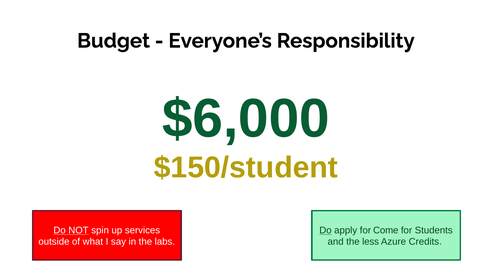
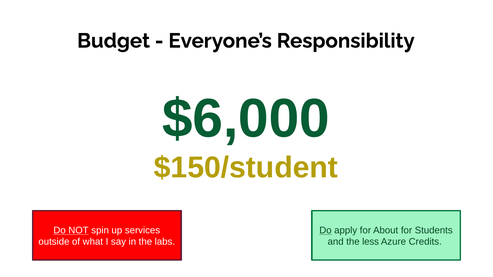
Come: Come -> About
